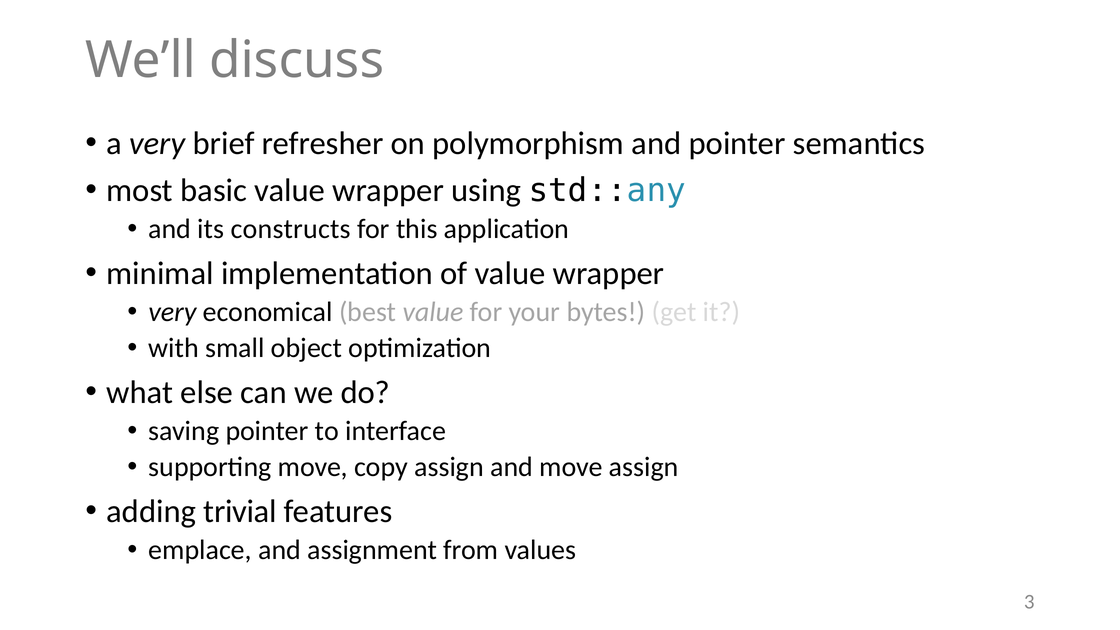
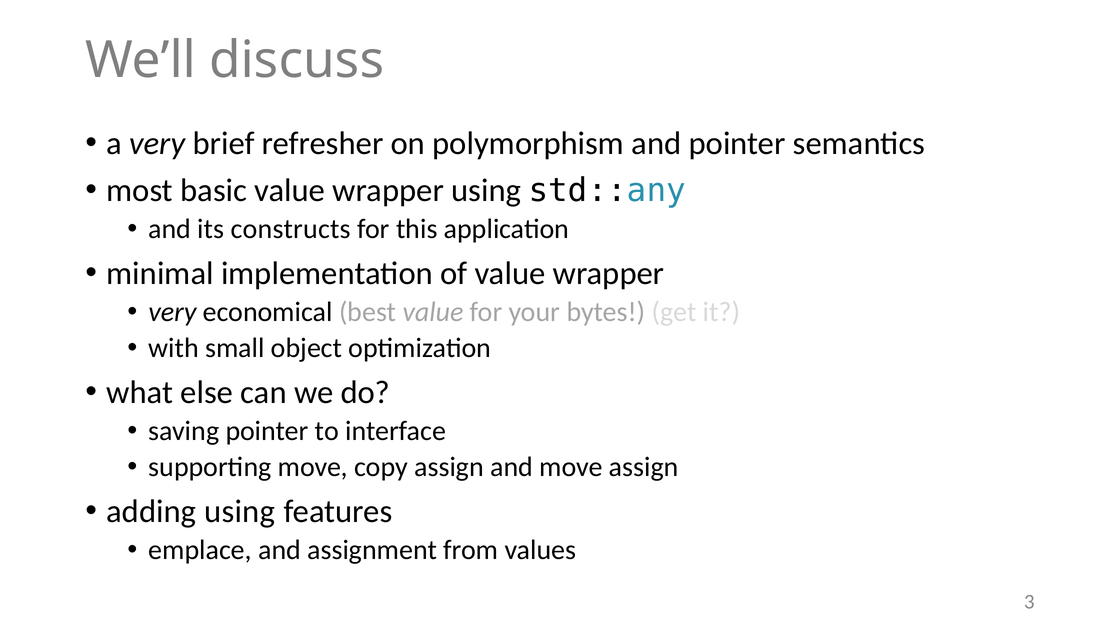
adding trivial: trivial -> using
